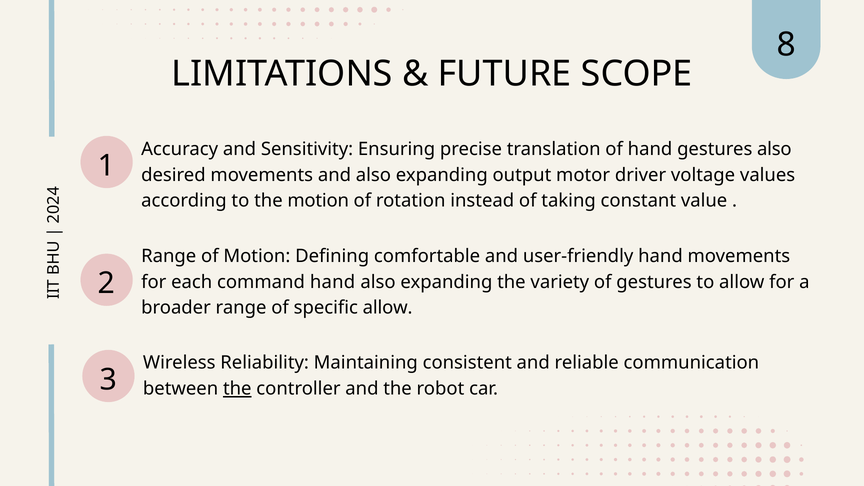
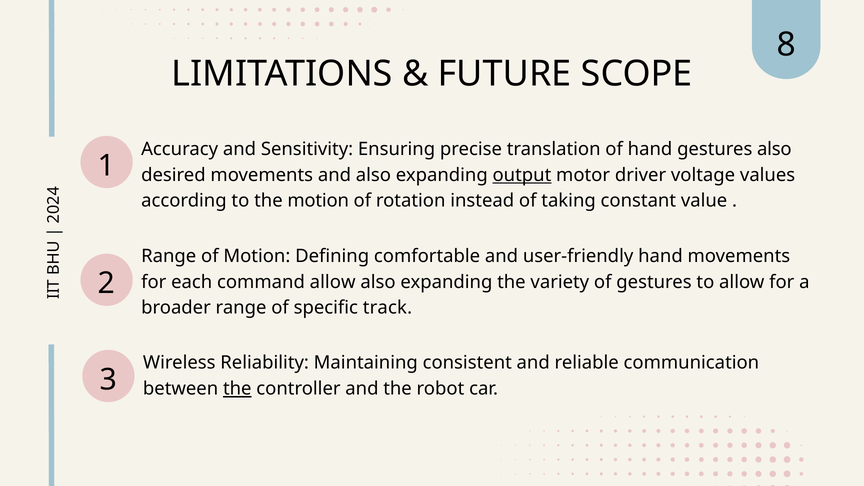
output underline: none -> present
command hand: hand -> allow
specific allow: allow -> track
